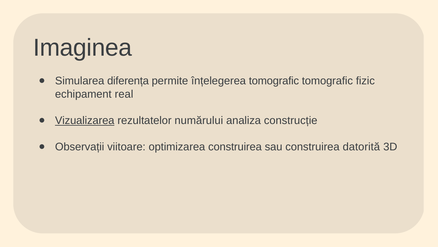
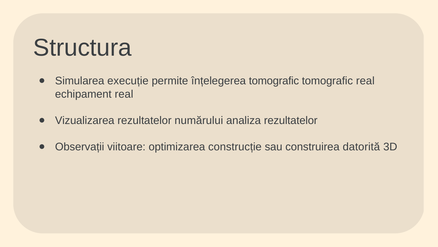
Imaginea: Imaginea -> Structura
diferența: diferența -> execuție
tomografic fizic: fizic -> real
Vizualizarea underline: present -> none
analiza construcție: construcție -> rezultatelor
optimizarea construirea: construirea -> construcție
